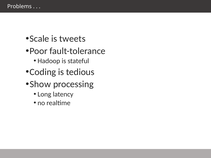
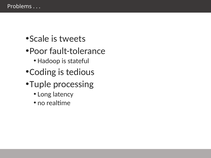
Show: Show -> Tuple
